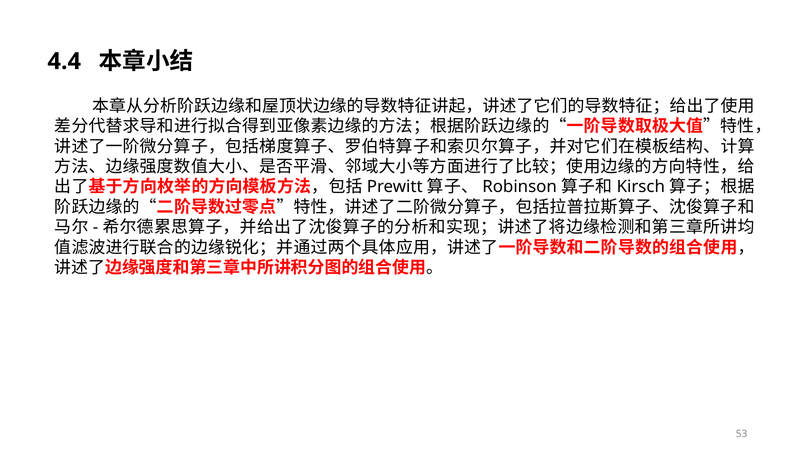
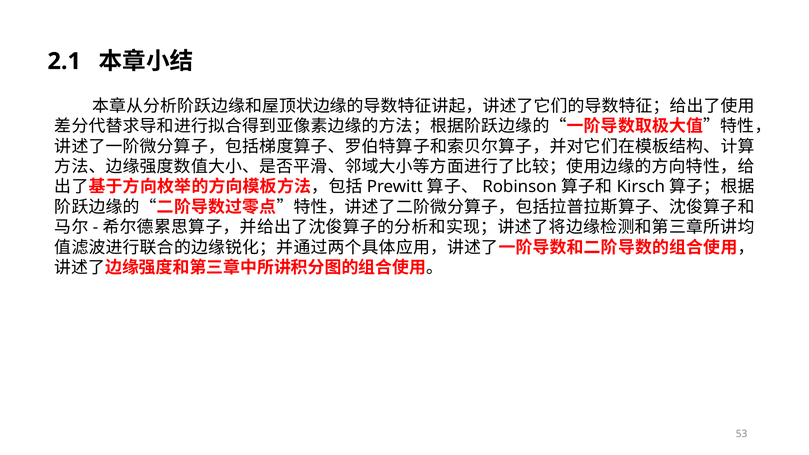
4.4: 4.4 -> 2.1
